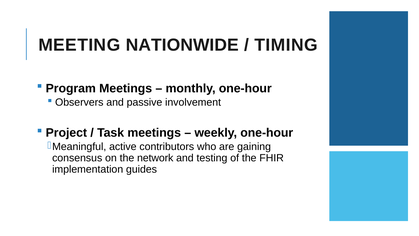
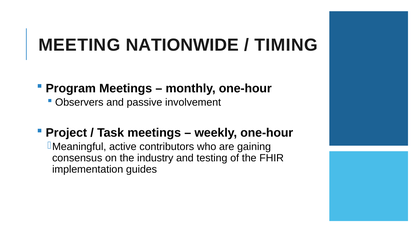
network: network -> industry
